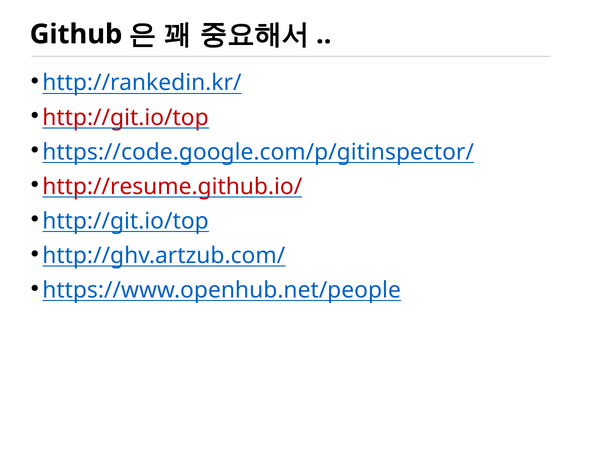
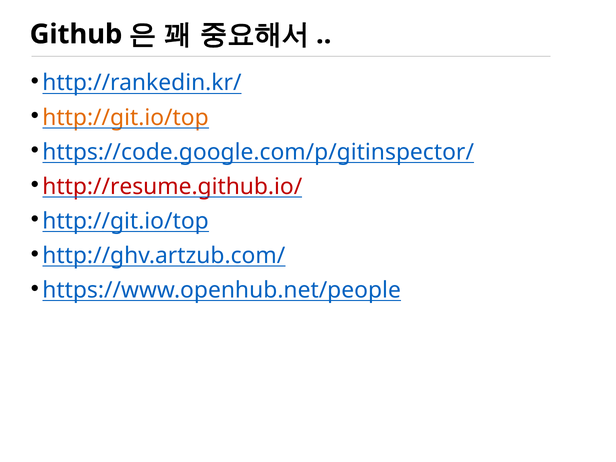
http://git.io/top at (126, 117) colour: red -> orange
